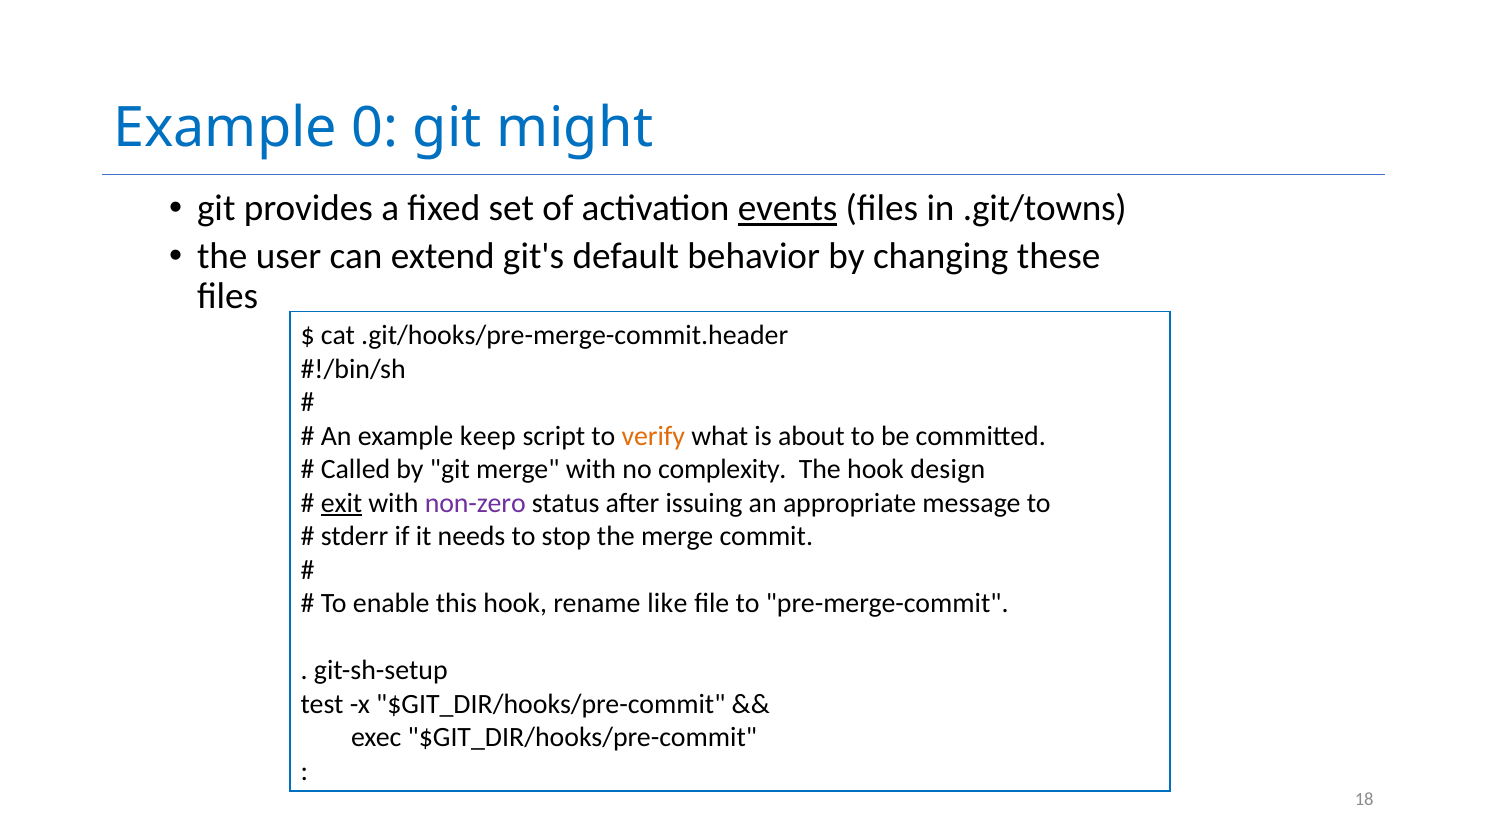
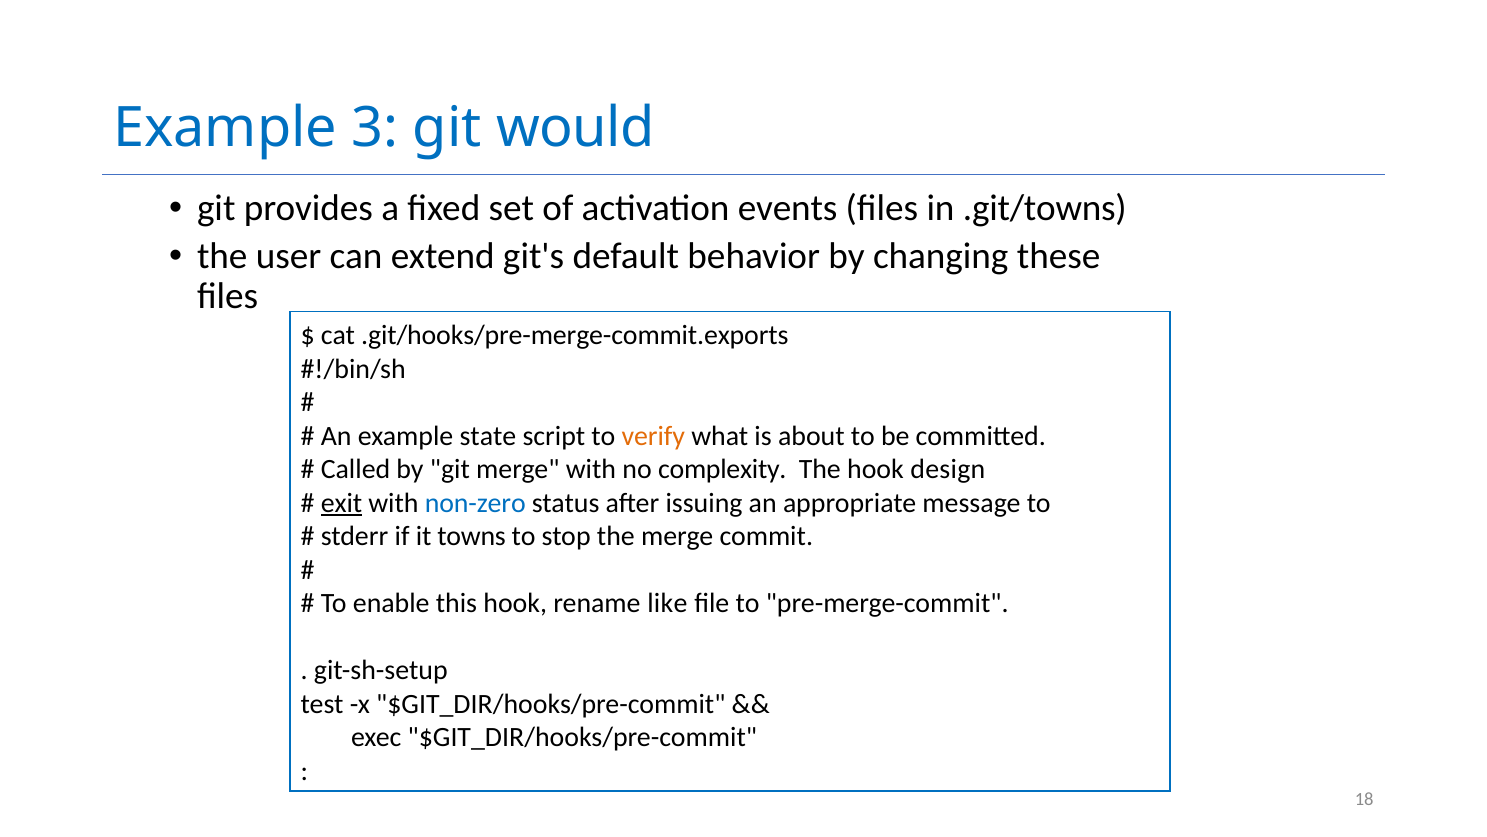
0: 0 -> 3
might: might -> would
events underline: present -> none
.git/hooks/pre-merge-commit.header: .git/hooks/pre-merge-commit.header -> .git/hooks/pre-merge-commit.exports
keep: keep -> state
non-zero colour: purple -> blue
needs: needs -> towns
